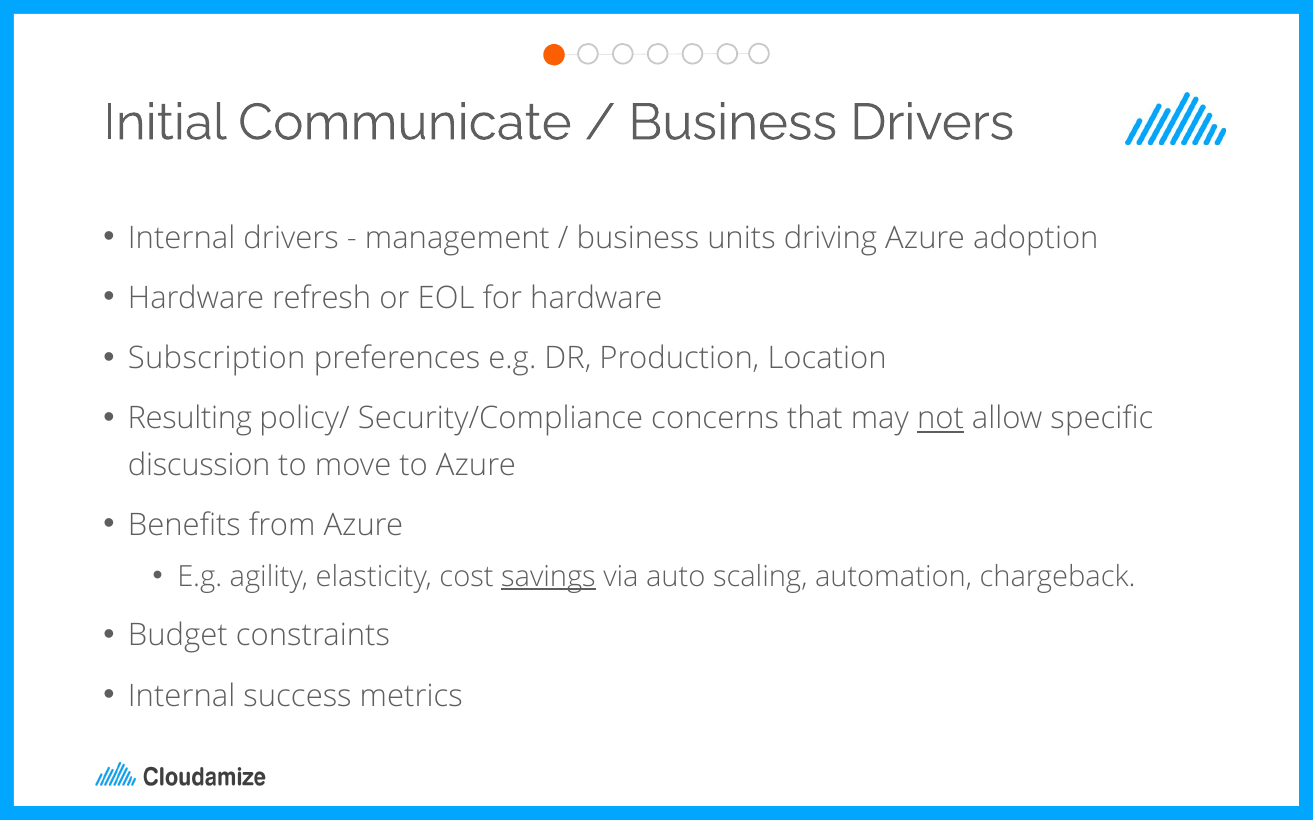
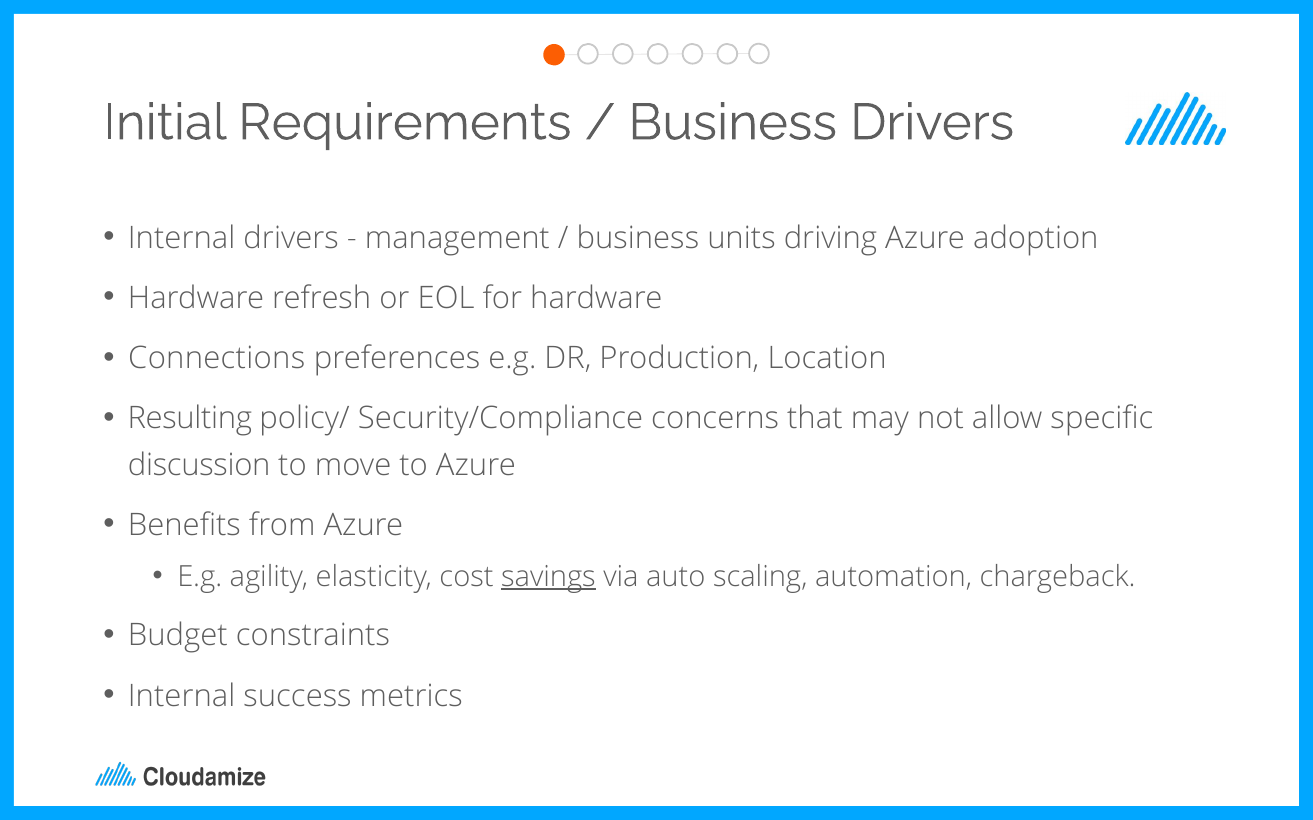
Communicate: Communicate -> Requirements
Subscription: Subscription -> Connections
not underline: present -> none
